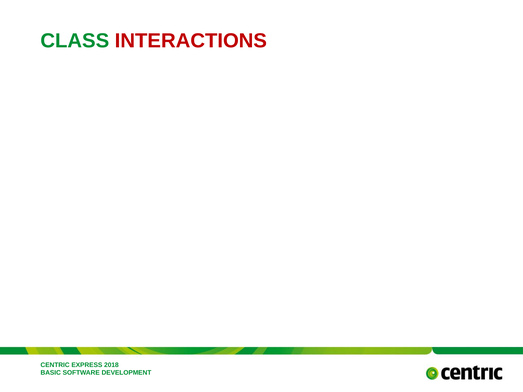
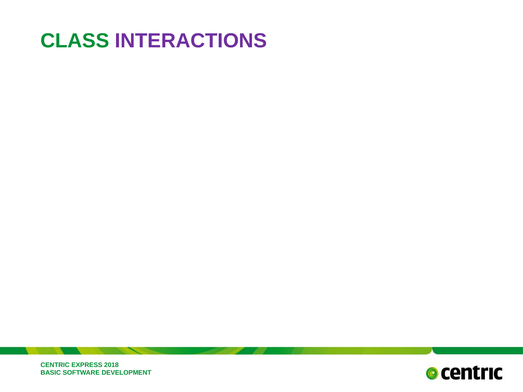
INTERACTIONS colour: red -> purple
